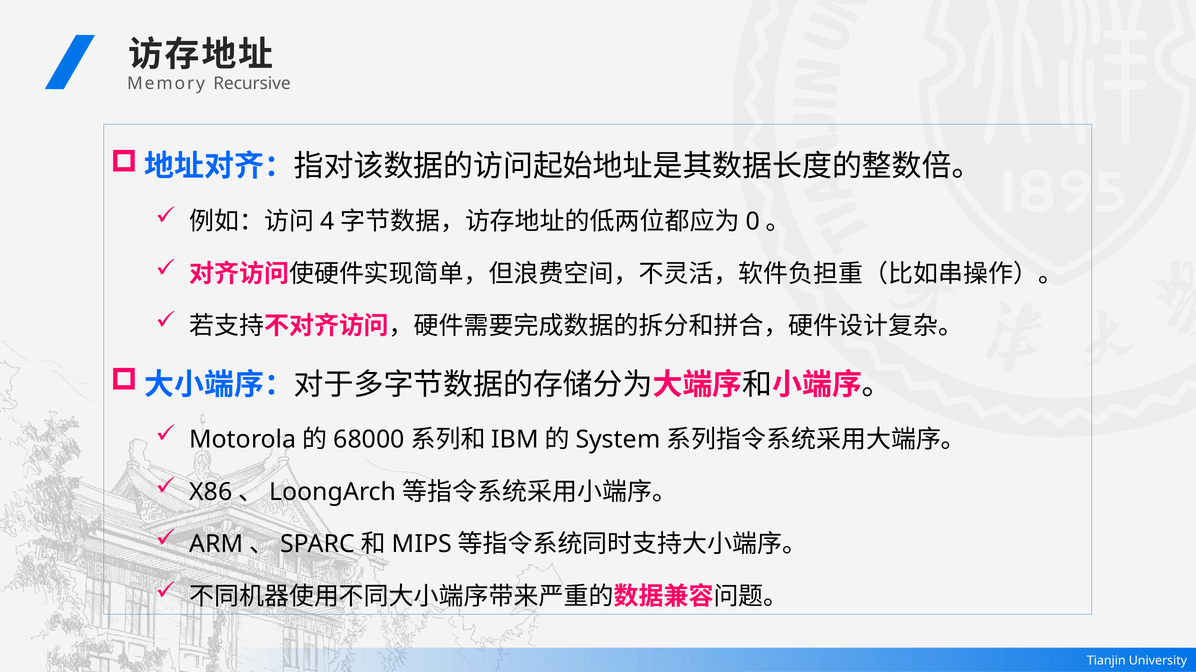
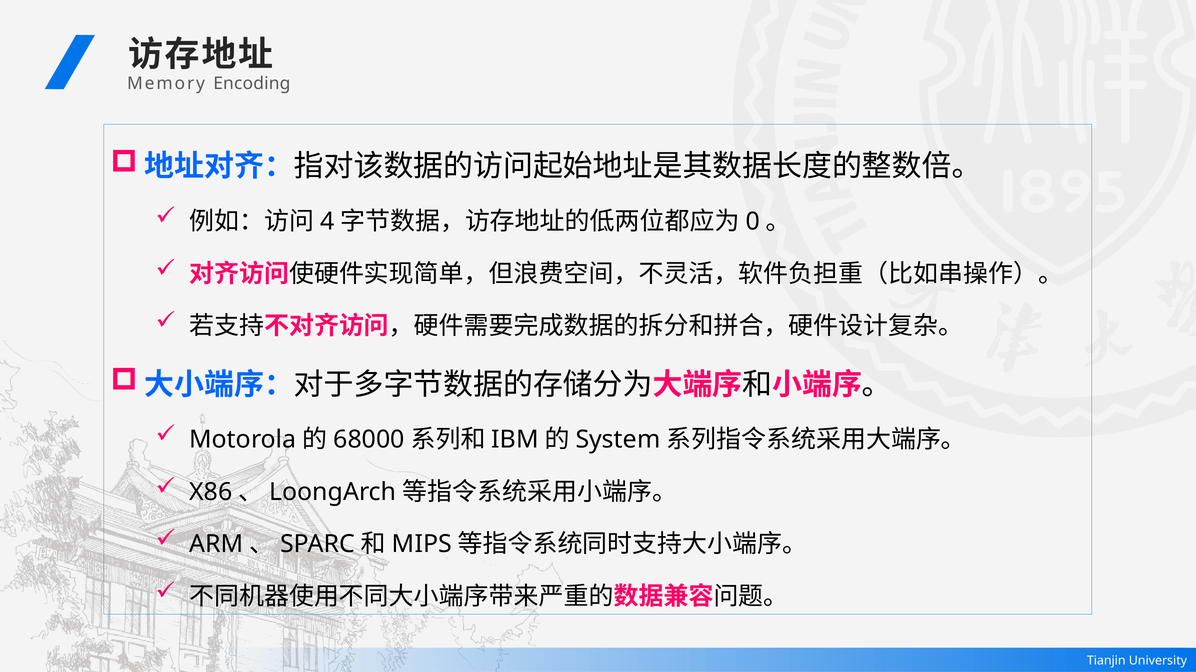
Recursive: Recursive -> Encoding
